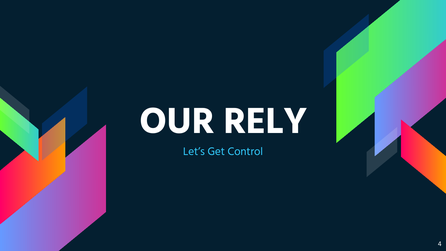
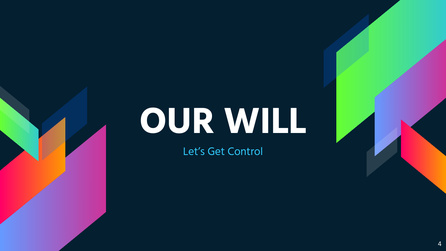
RELY: RELY -> WILL
